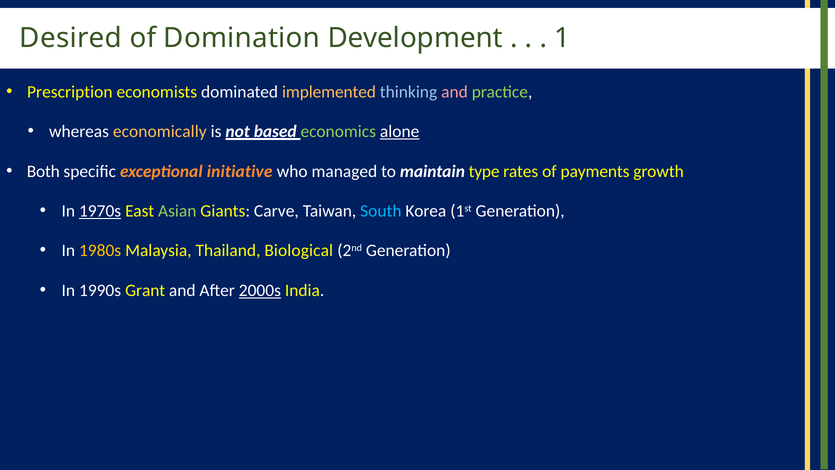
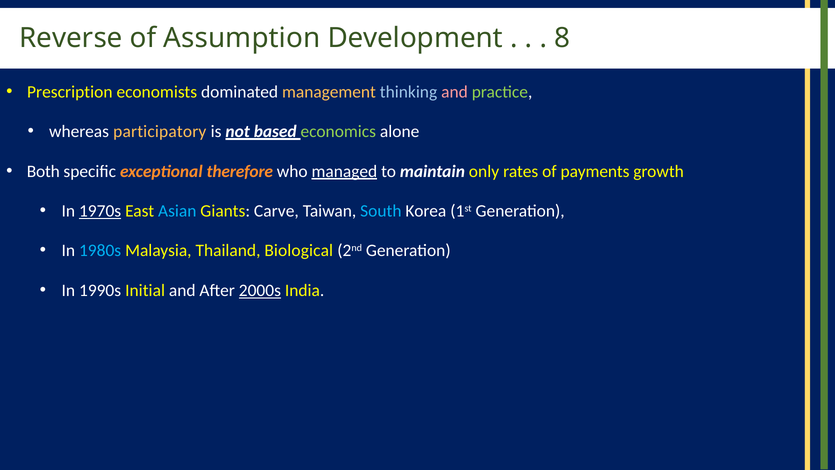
Desired: Desired -> Reverse
Domination: Domination -> Assumption
1: 1 -> 8
implemented: implemented -> management
economically: economically -> participatory
alone underline: present -> none
initiative: initiative -> therefore
managed underline: none -> present
type: type -> only
Asian colour: light green -> light blue
1980s colour: yellow -> light blue
Grant: Grant -> Initial
